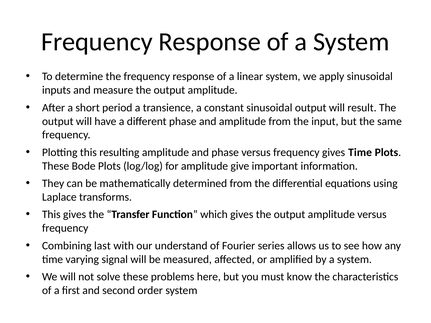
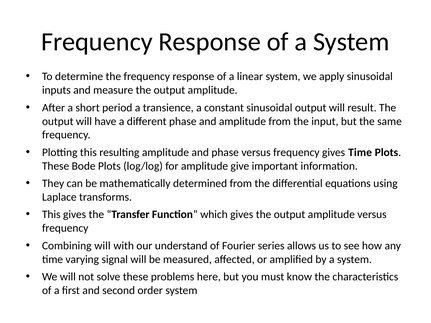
Combining last: last -> will
